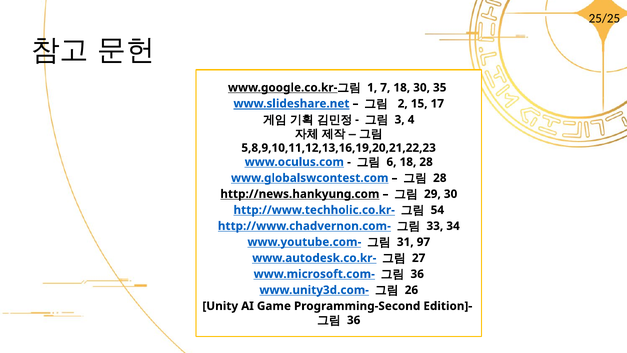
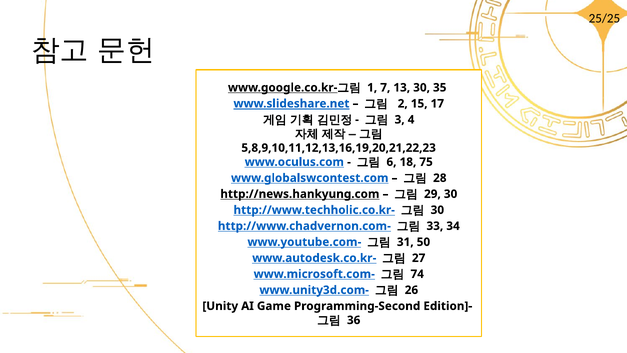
7 18: 18 -> 13
18 28: 28 -> 75
54 at (437, 210): 54 -> 30
97: 97 -> 50
36 at (417, 274): 36 -> 74
